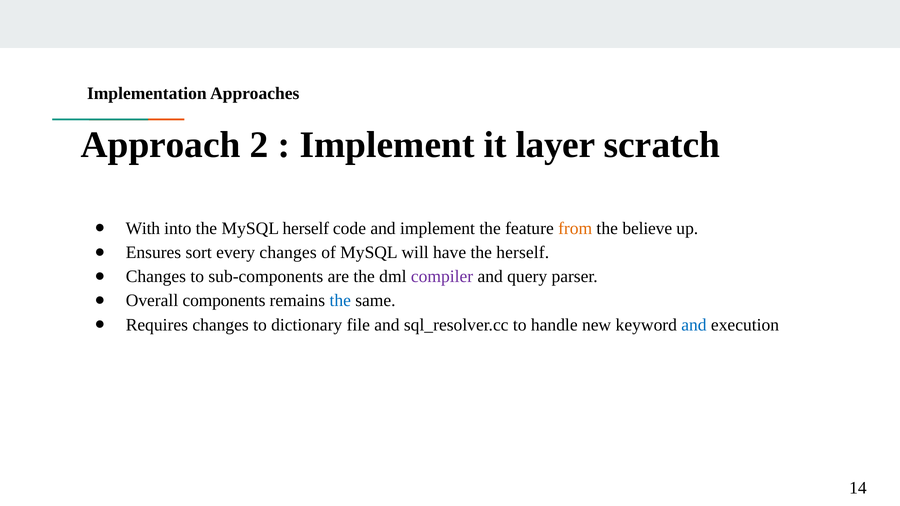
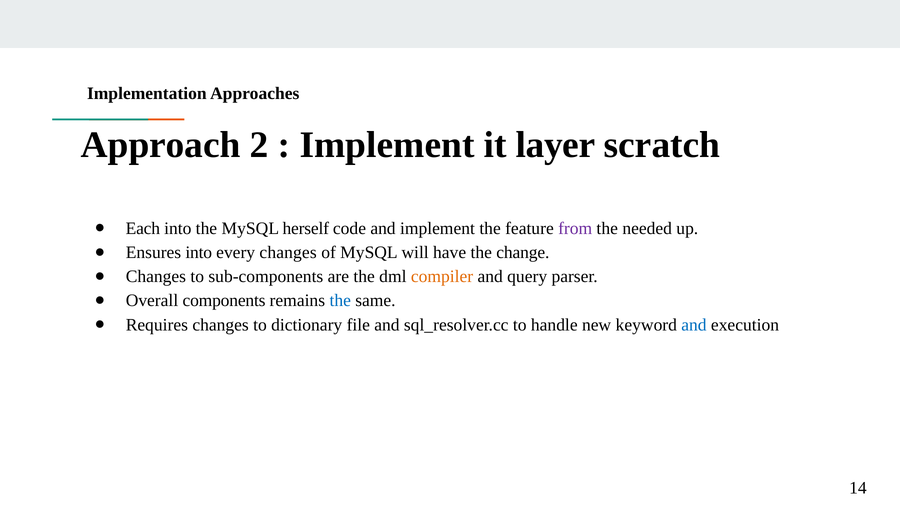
With: With -> Each
from colour: orange -> purple
believe: believe -> needed
Ensures sort: sort -> into
the herself: herself -> change
compiler colour: purple -> orange
